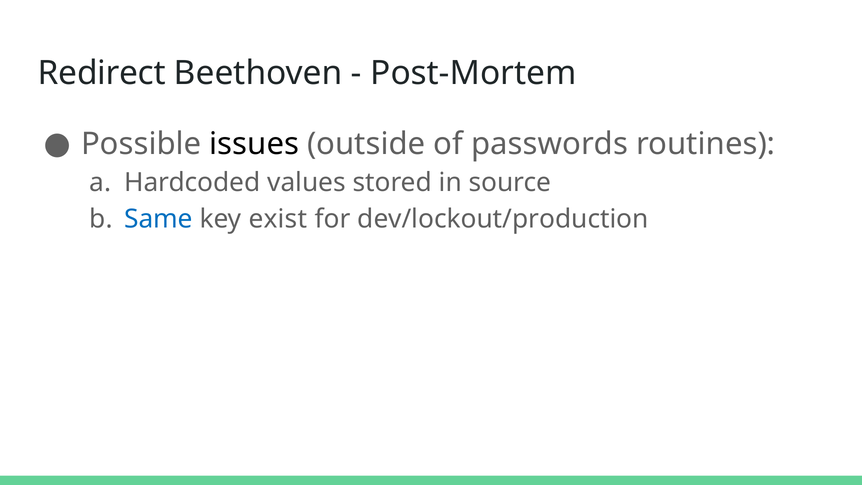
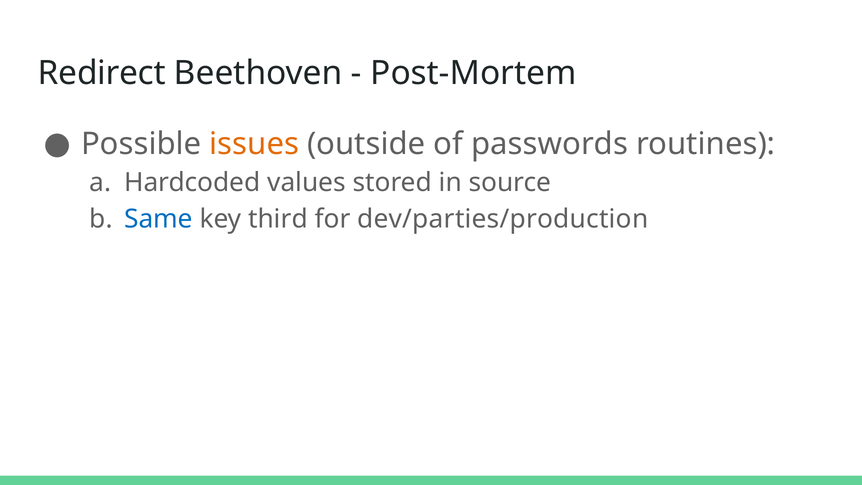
issues colour: black -> orange
exist: exist -> third
dev/lockout/production: dev/lockout/production -> dev/parties/production
